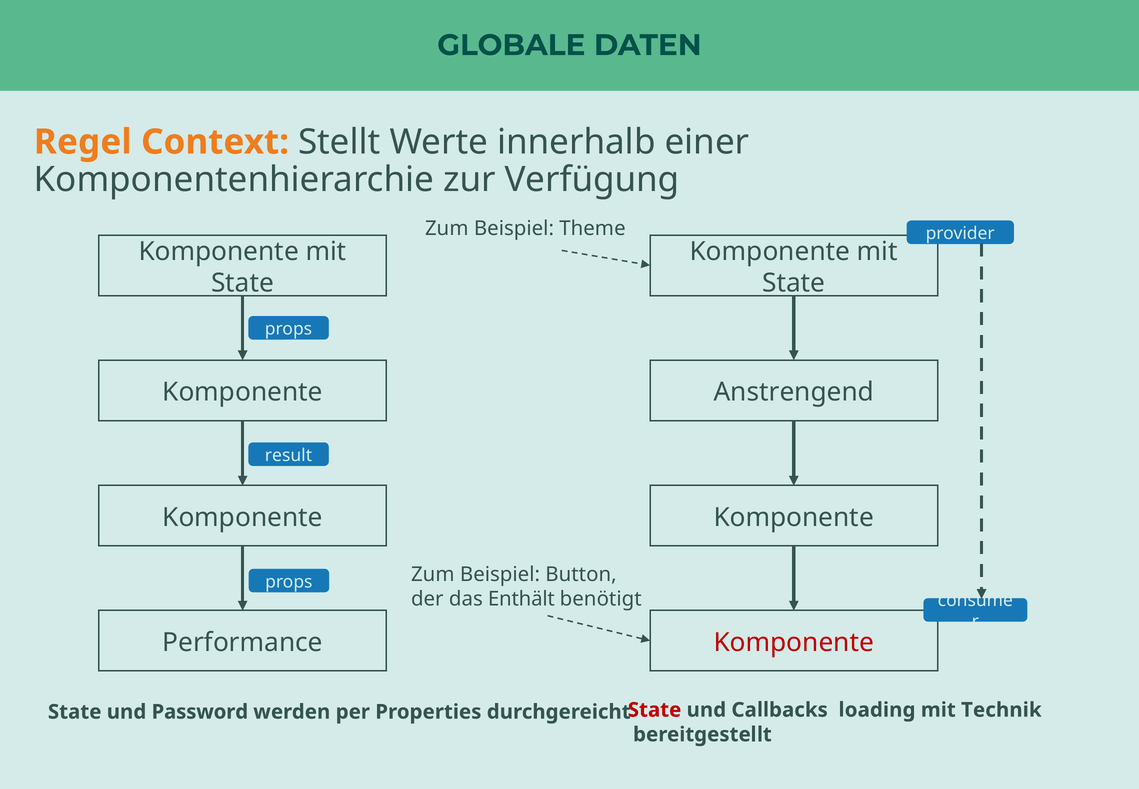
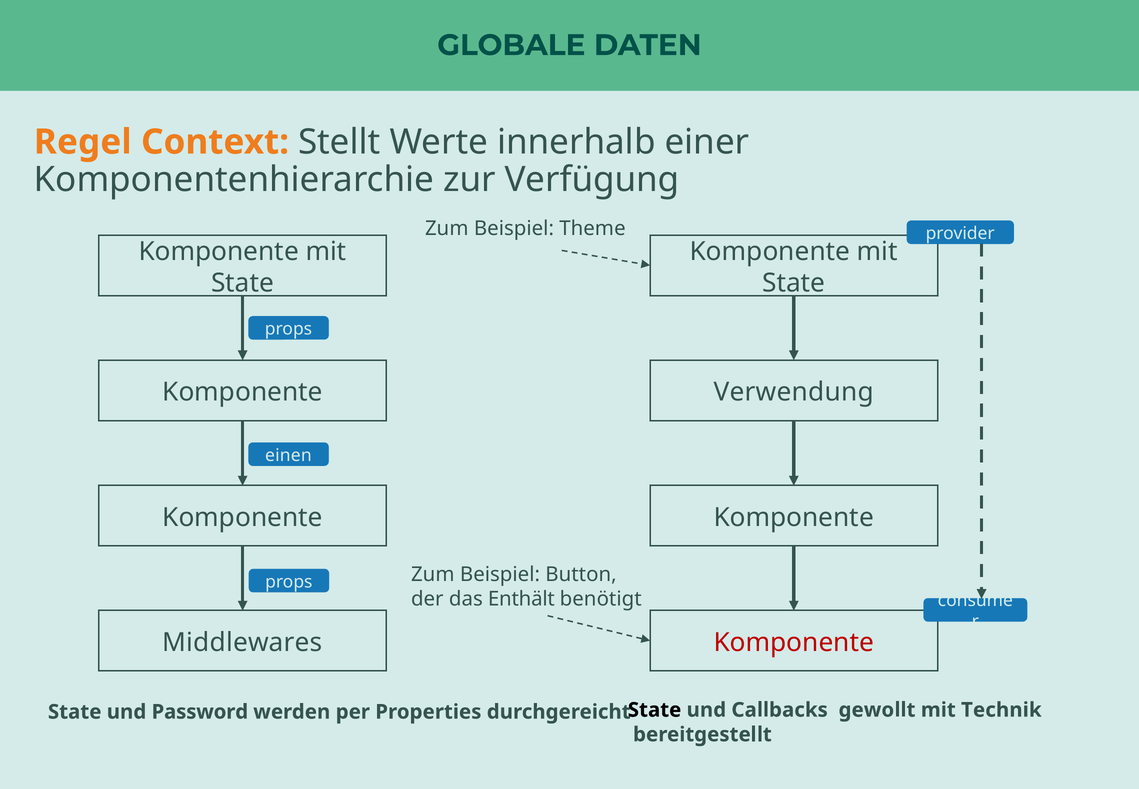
Anstrengend: Anstrengend -> Verwendung
result: result -> einen
Performance: Performance -> Middlewares
State at (655, 710) colour: red -> black
loading: loading -> gewollt
